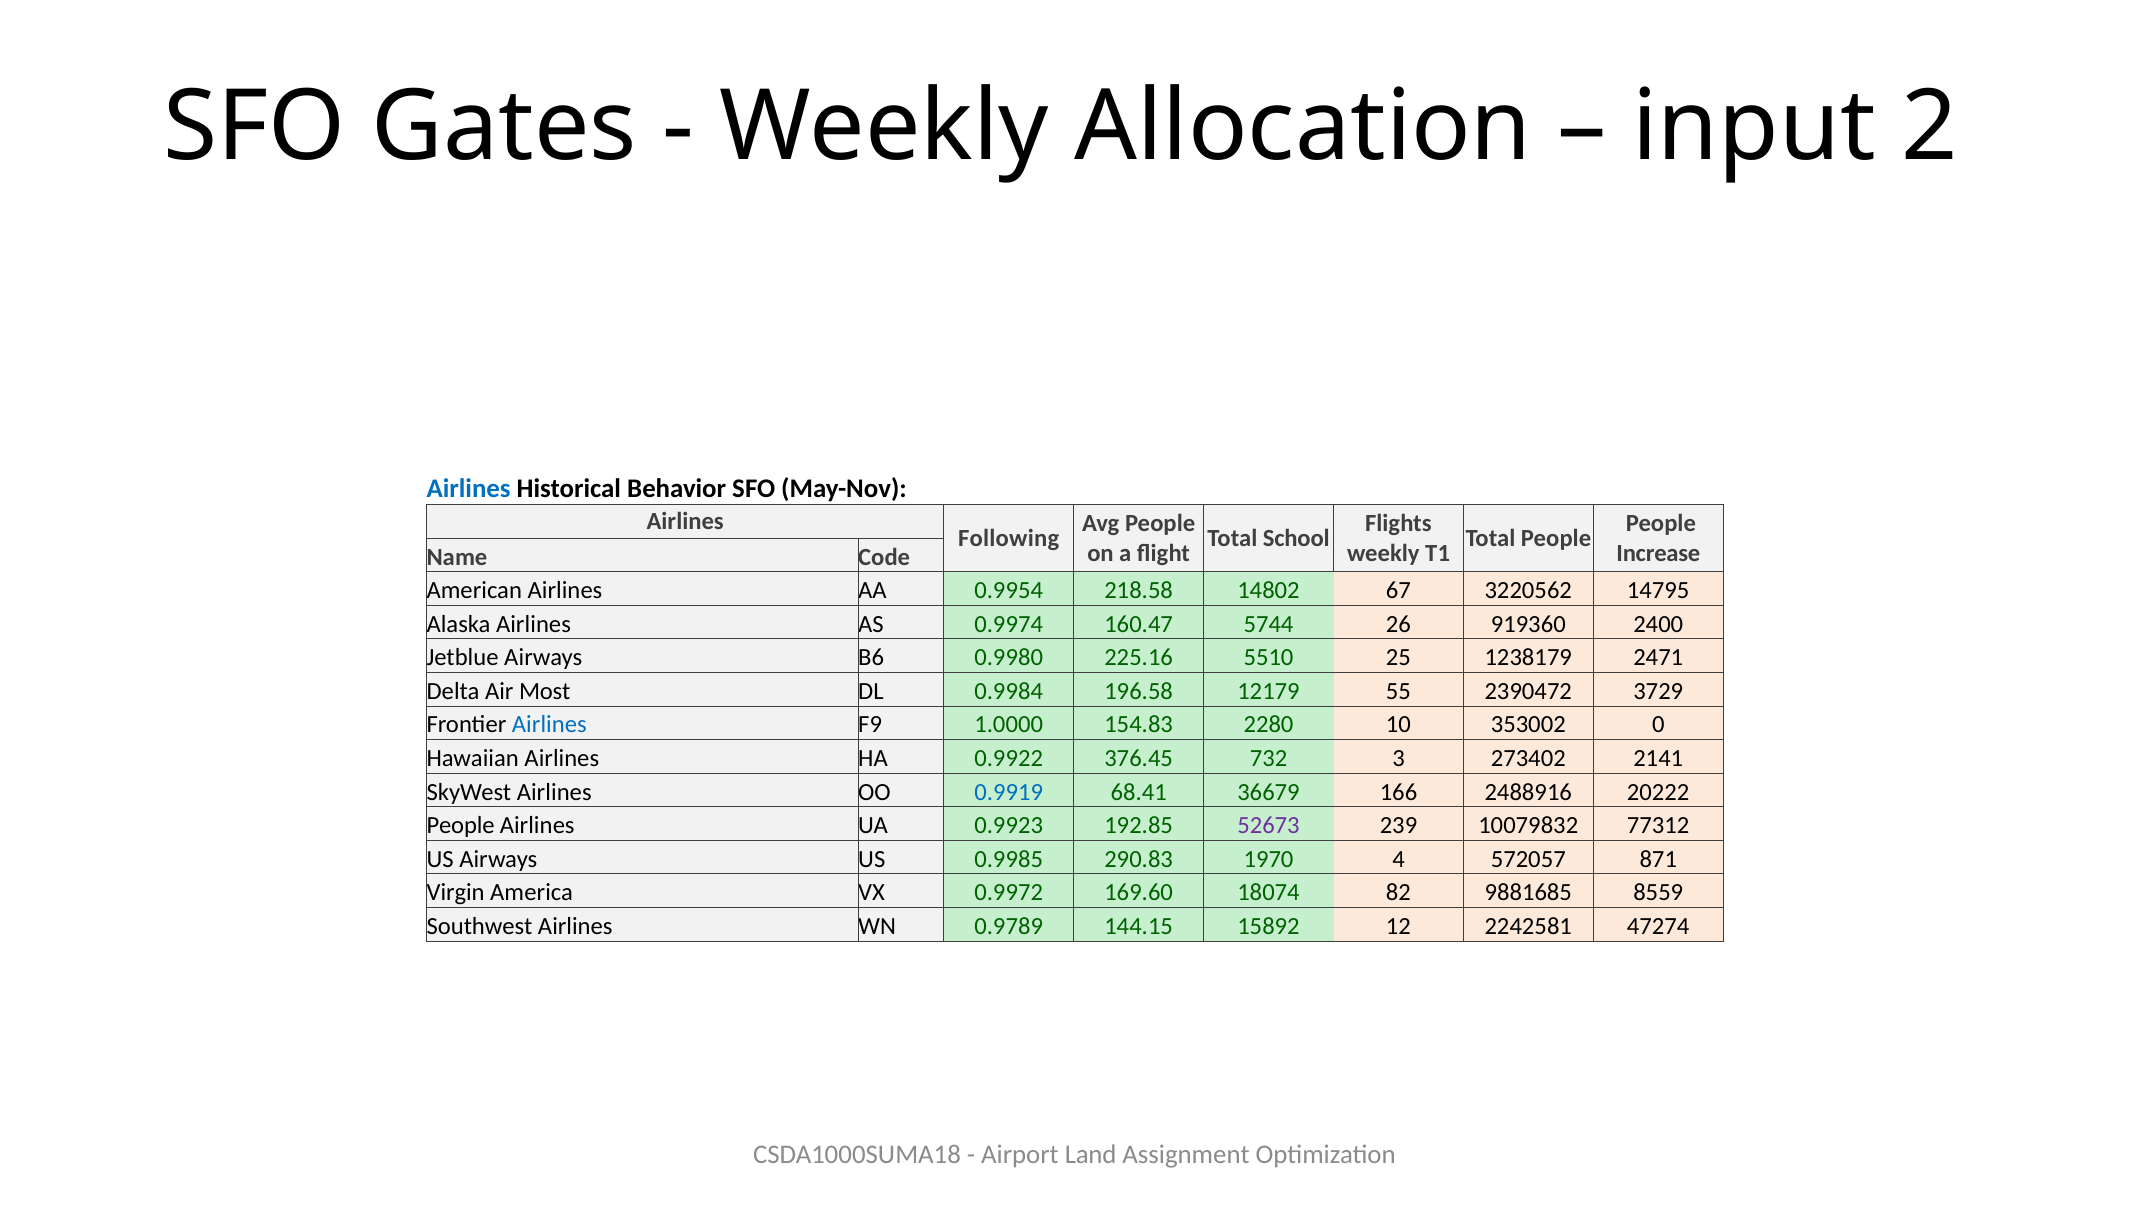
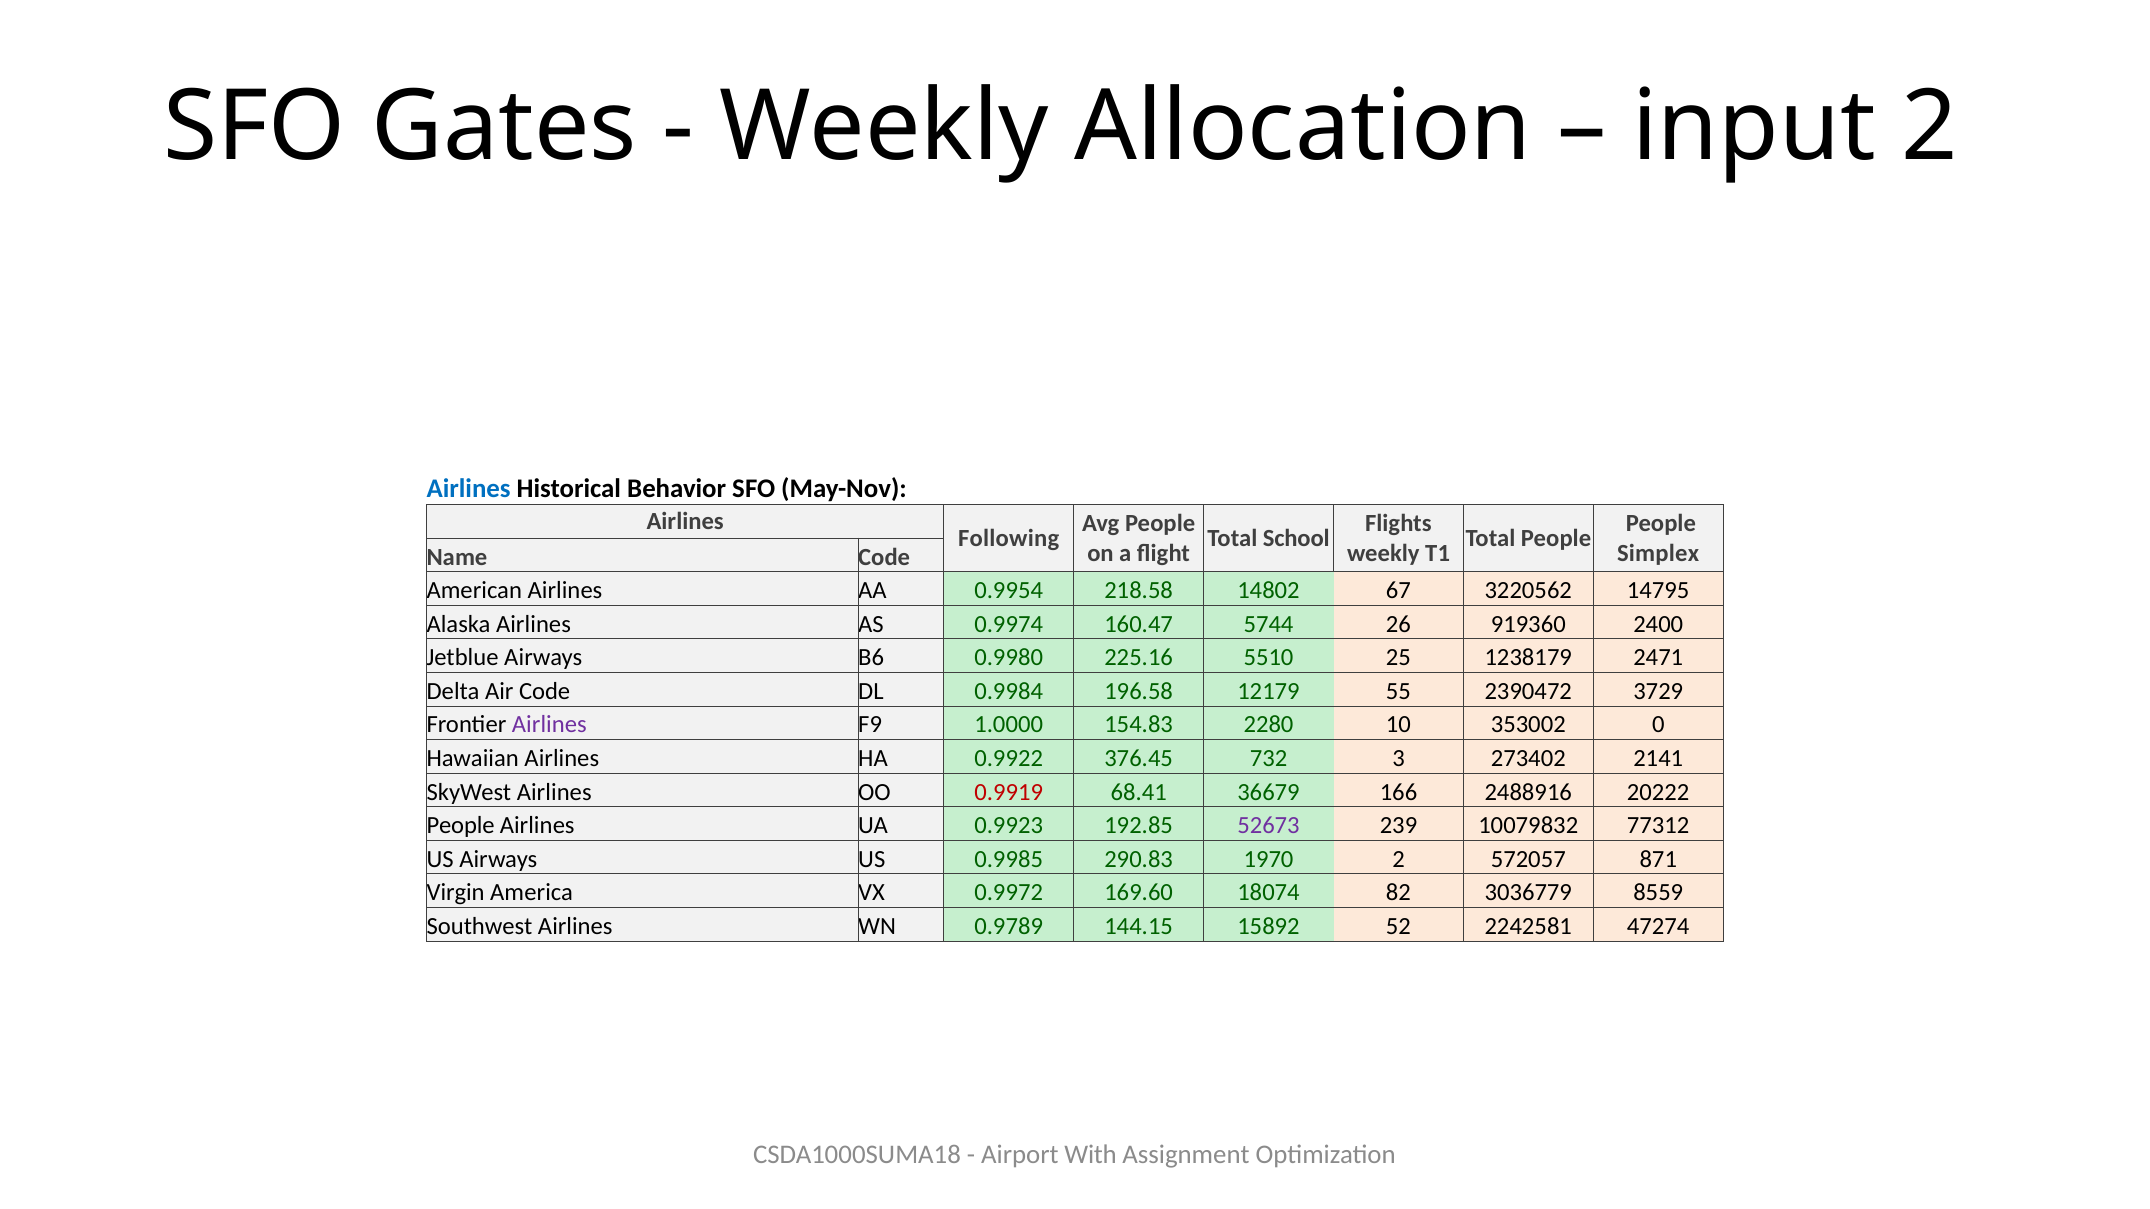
Increase: Increase -> Simplex
Air Most: Most -> Code
Airlines at (549, 725) colour: blue -> purple
0.9919 colour: blue -> red
1970 4: 4 -> 2
9881685: 9881685 -> 3036779
12: 12 -> 52
Land: Land -> With
